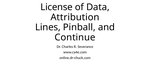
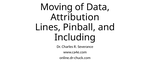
License: License -> Moving
Continue: Continue -> Including
